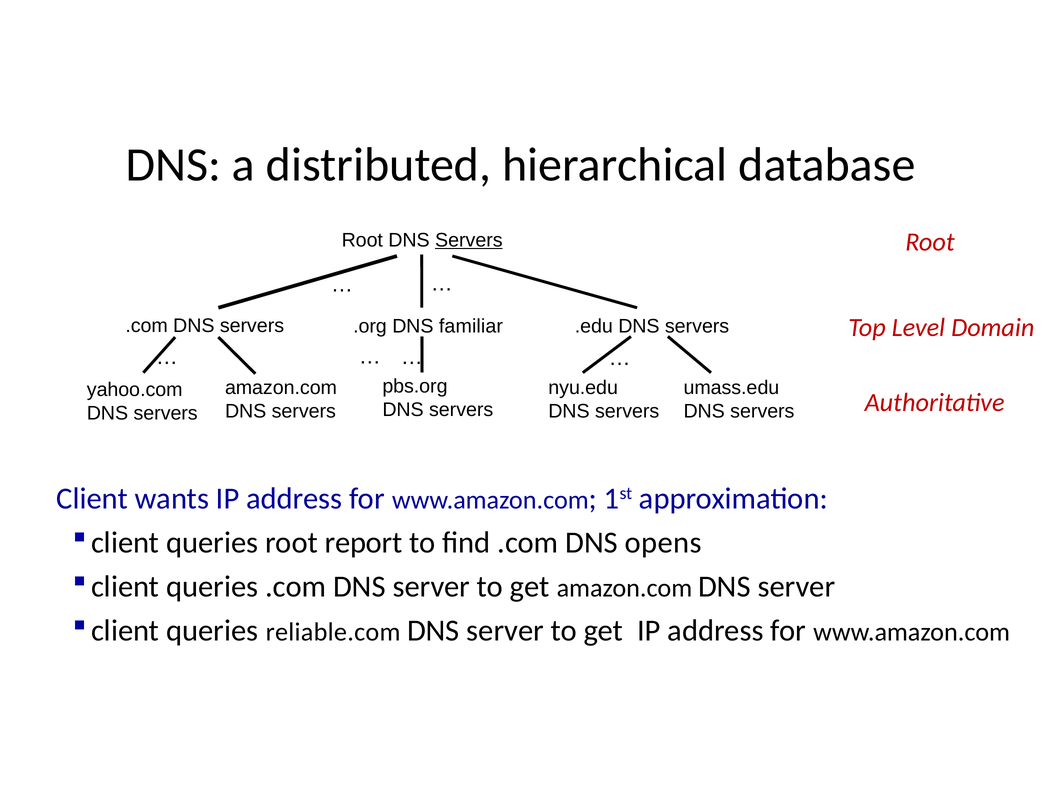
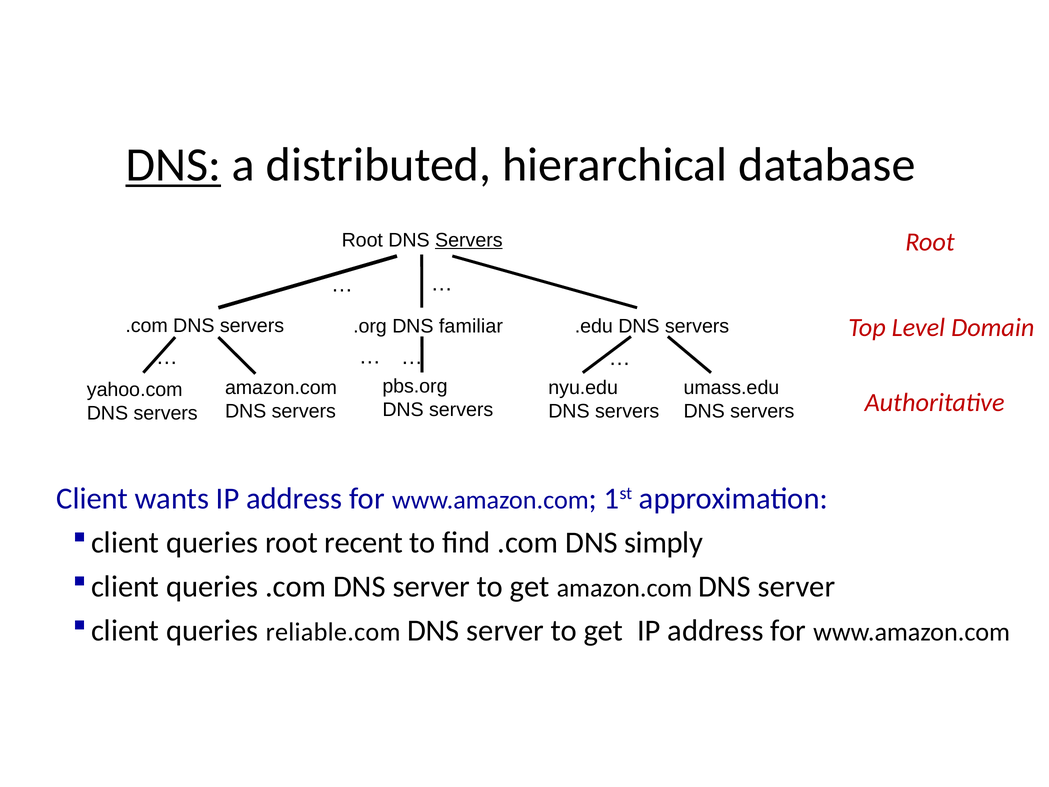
DNS at (173, 165) underline: none -> present
report: report -> recent
opens: opens -> simply
